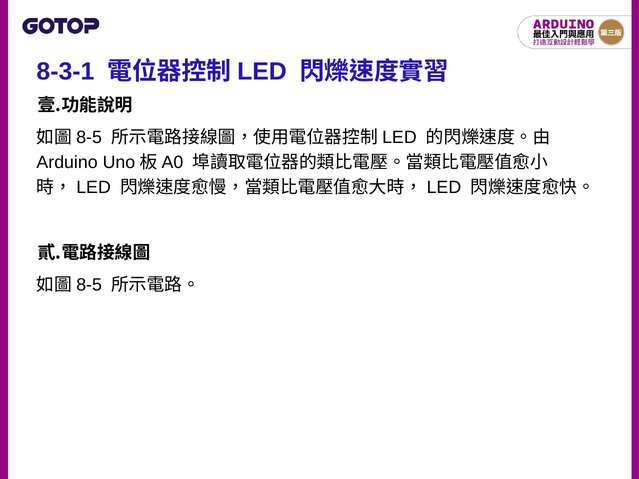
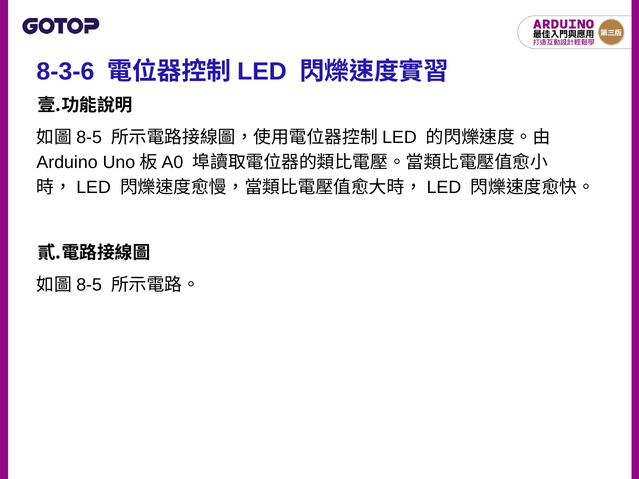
8-3-1: 8-3-1 -> 8-3-6
